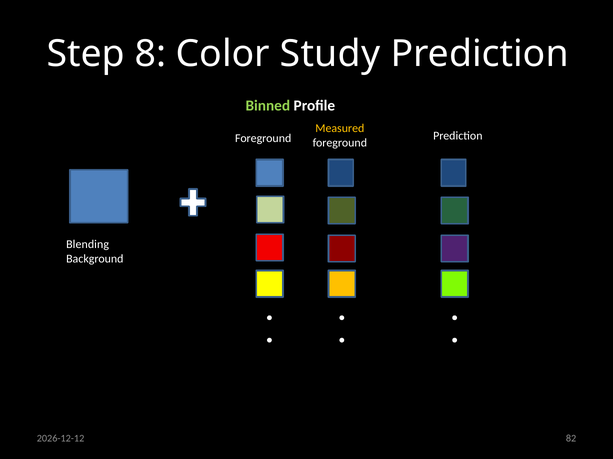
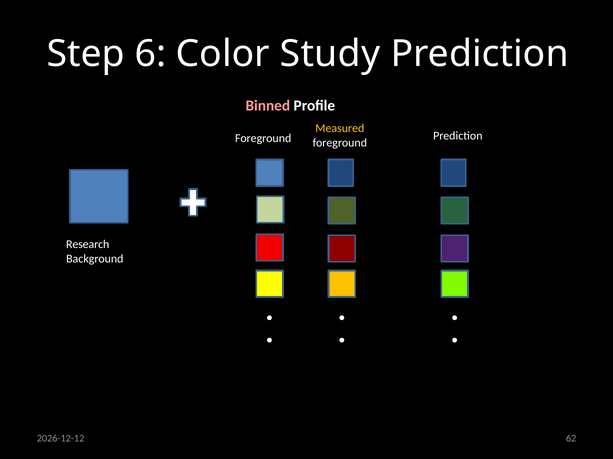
8: 8 -> 6
Binned colour: light green -> pink
Blending: Blending -> Research
82: 82 -> 62
